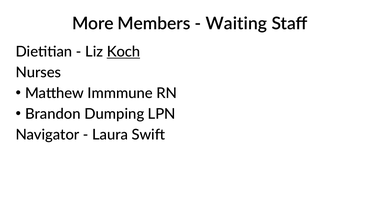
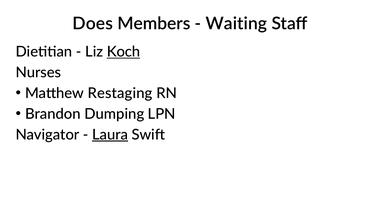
More: More -> Does
Immmune: Immmune -> Restaging
Laura underline: none -> present
